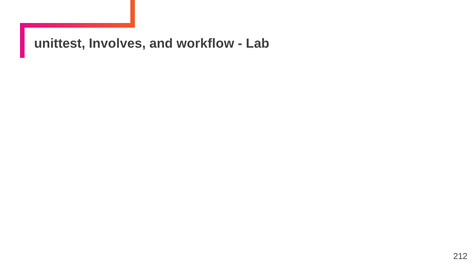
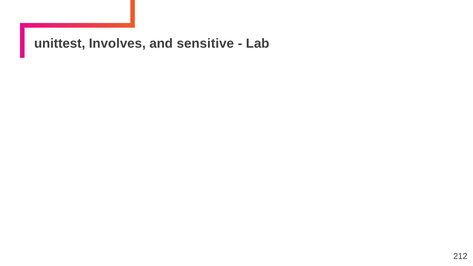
workflow: workflow -> sensitive
